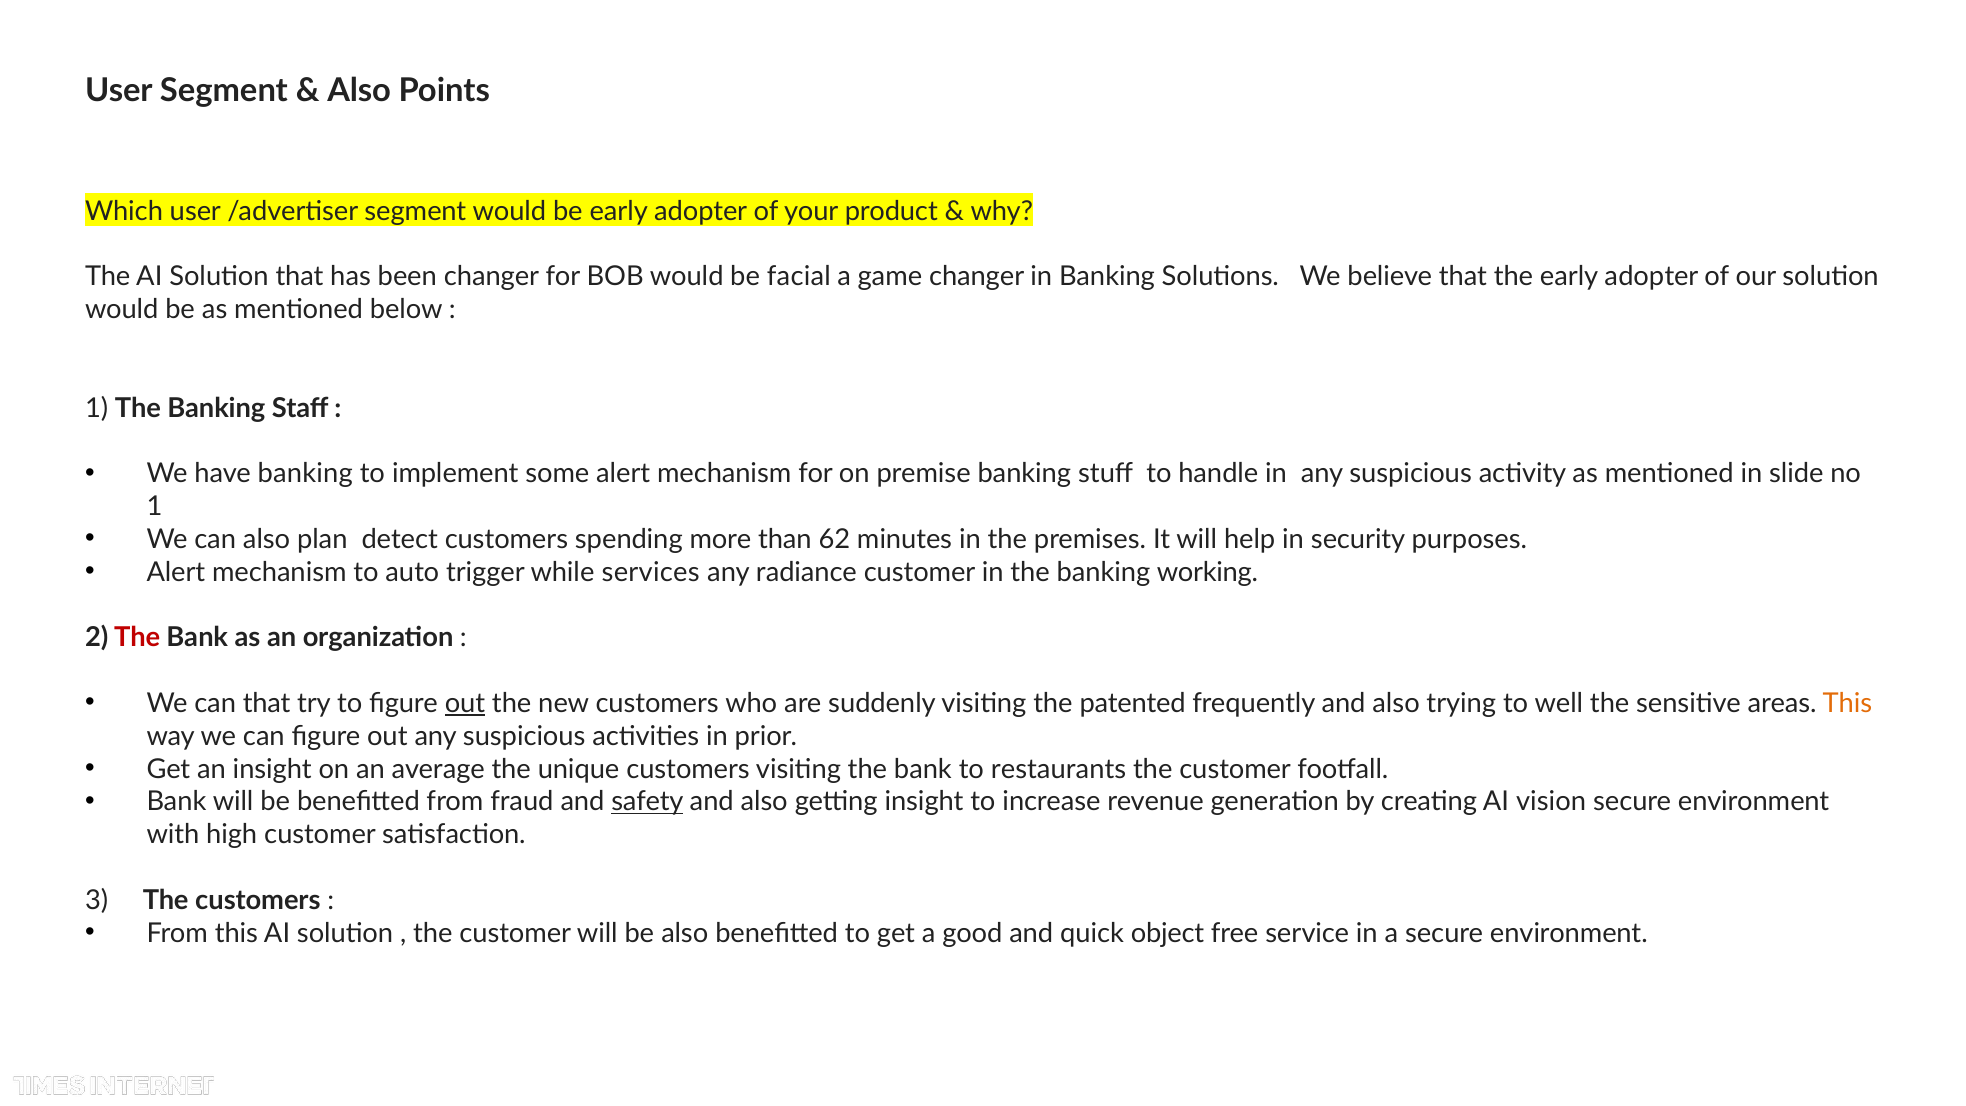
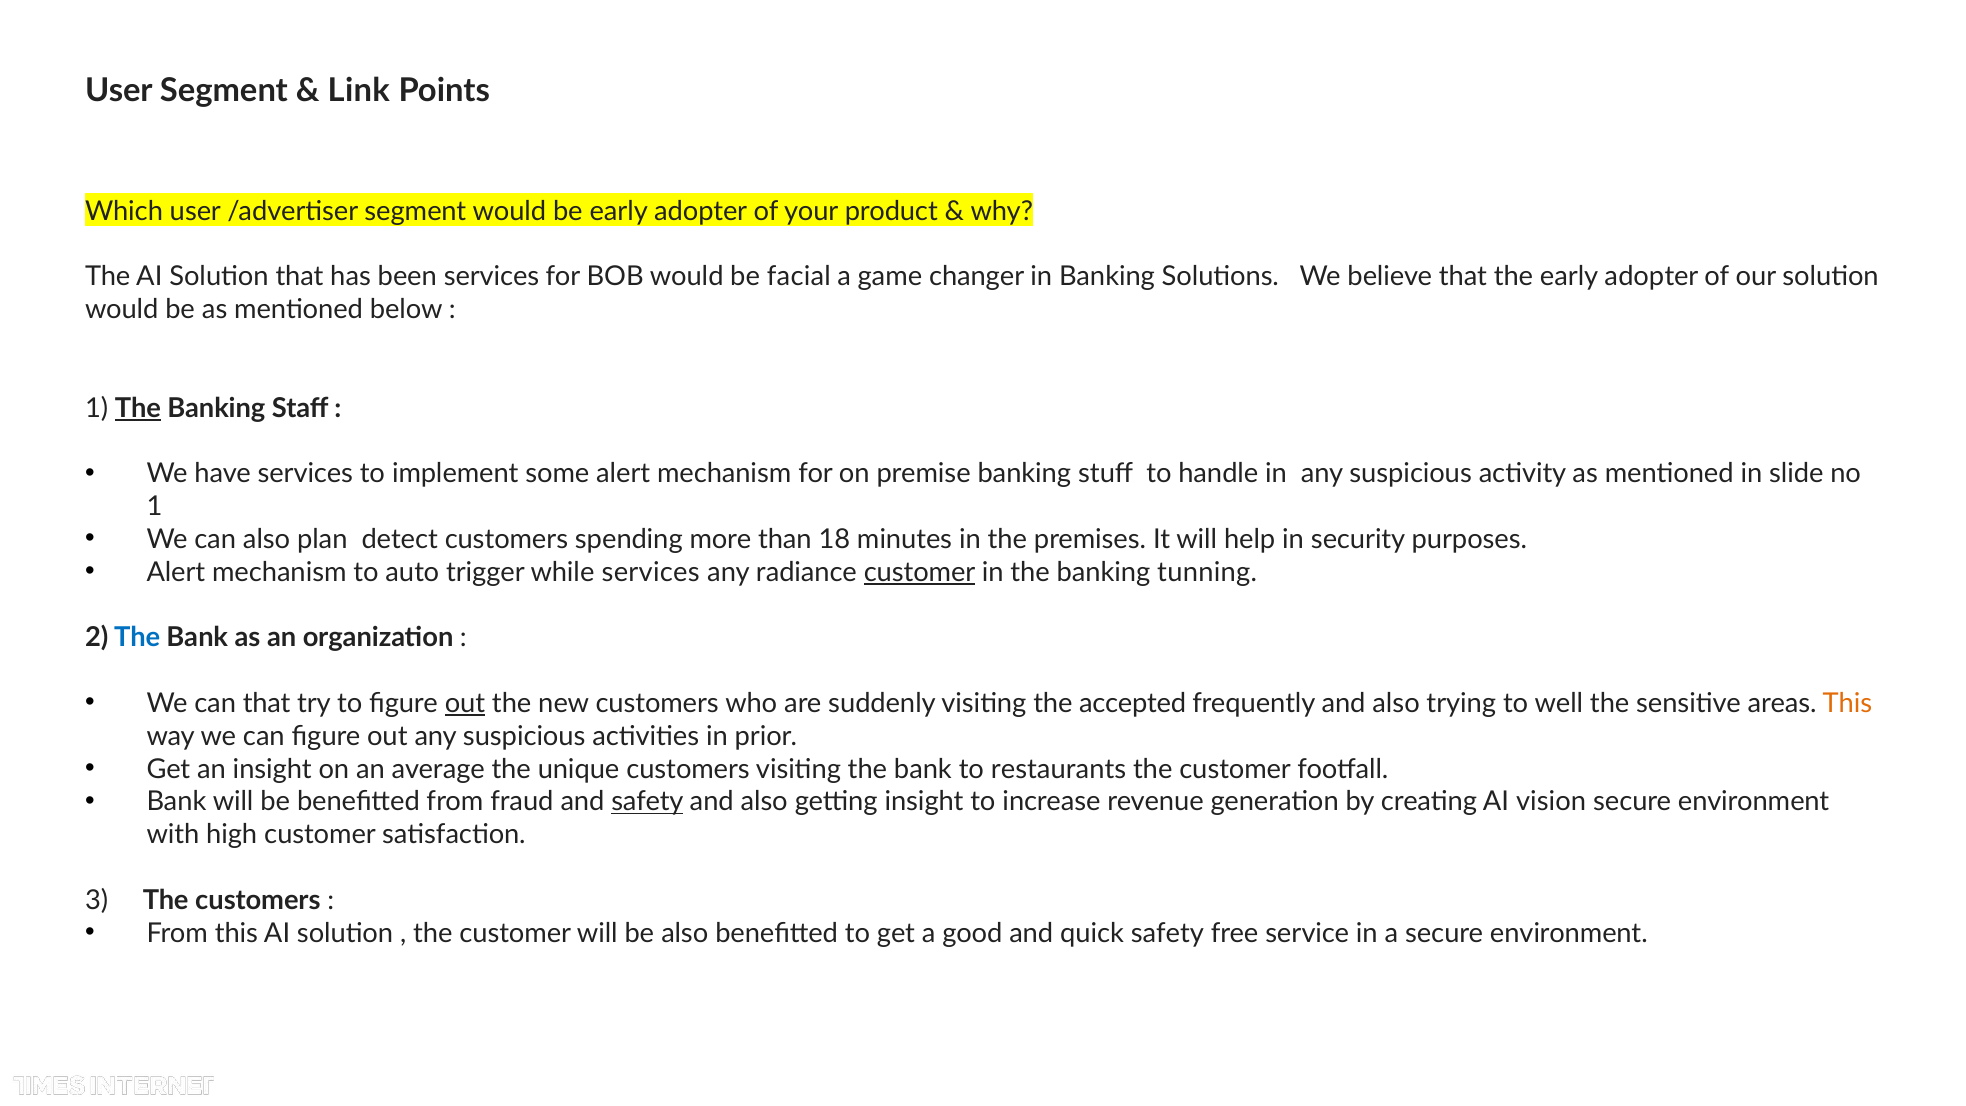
Also at (359, 91): Also -> Link
been changer: changer -> services
The at (138, 408) underline: none -> present
have banking: banking -> services
62: 62 -> 18
customer at (920, 572) underline: none -> present
working: working -> tunning
The at (137, 638) colour: red -> blue
patented: patented -> accepted
quick object: object -> safety
